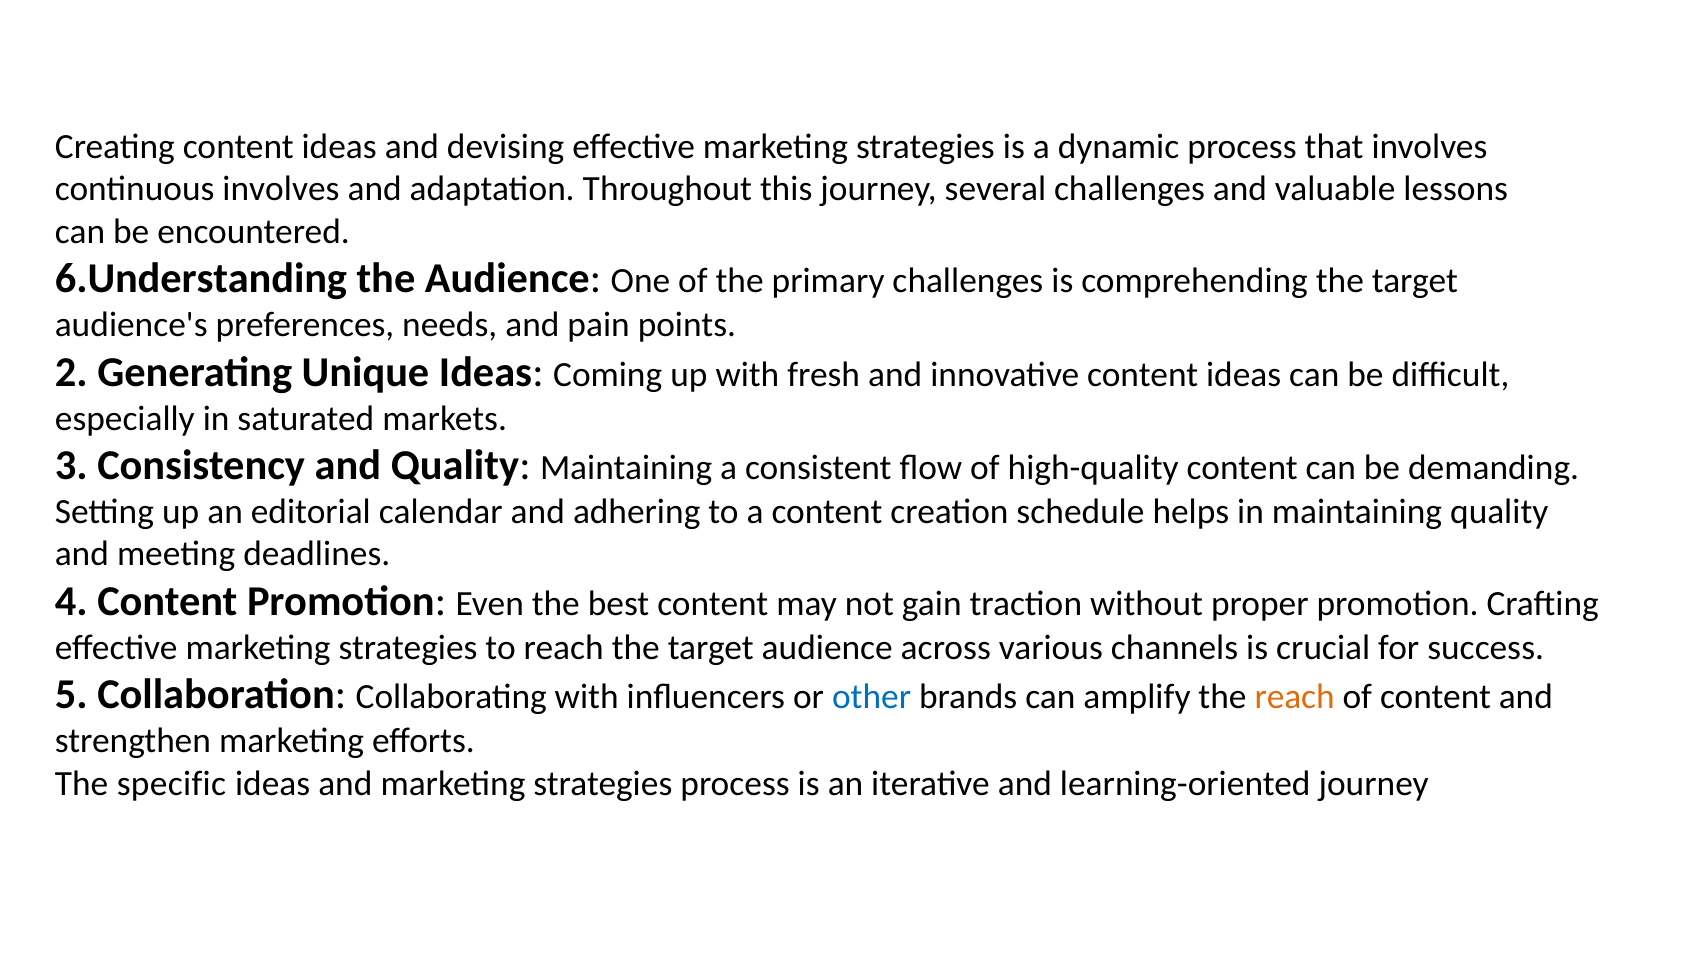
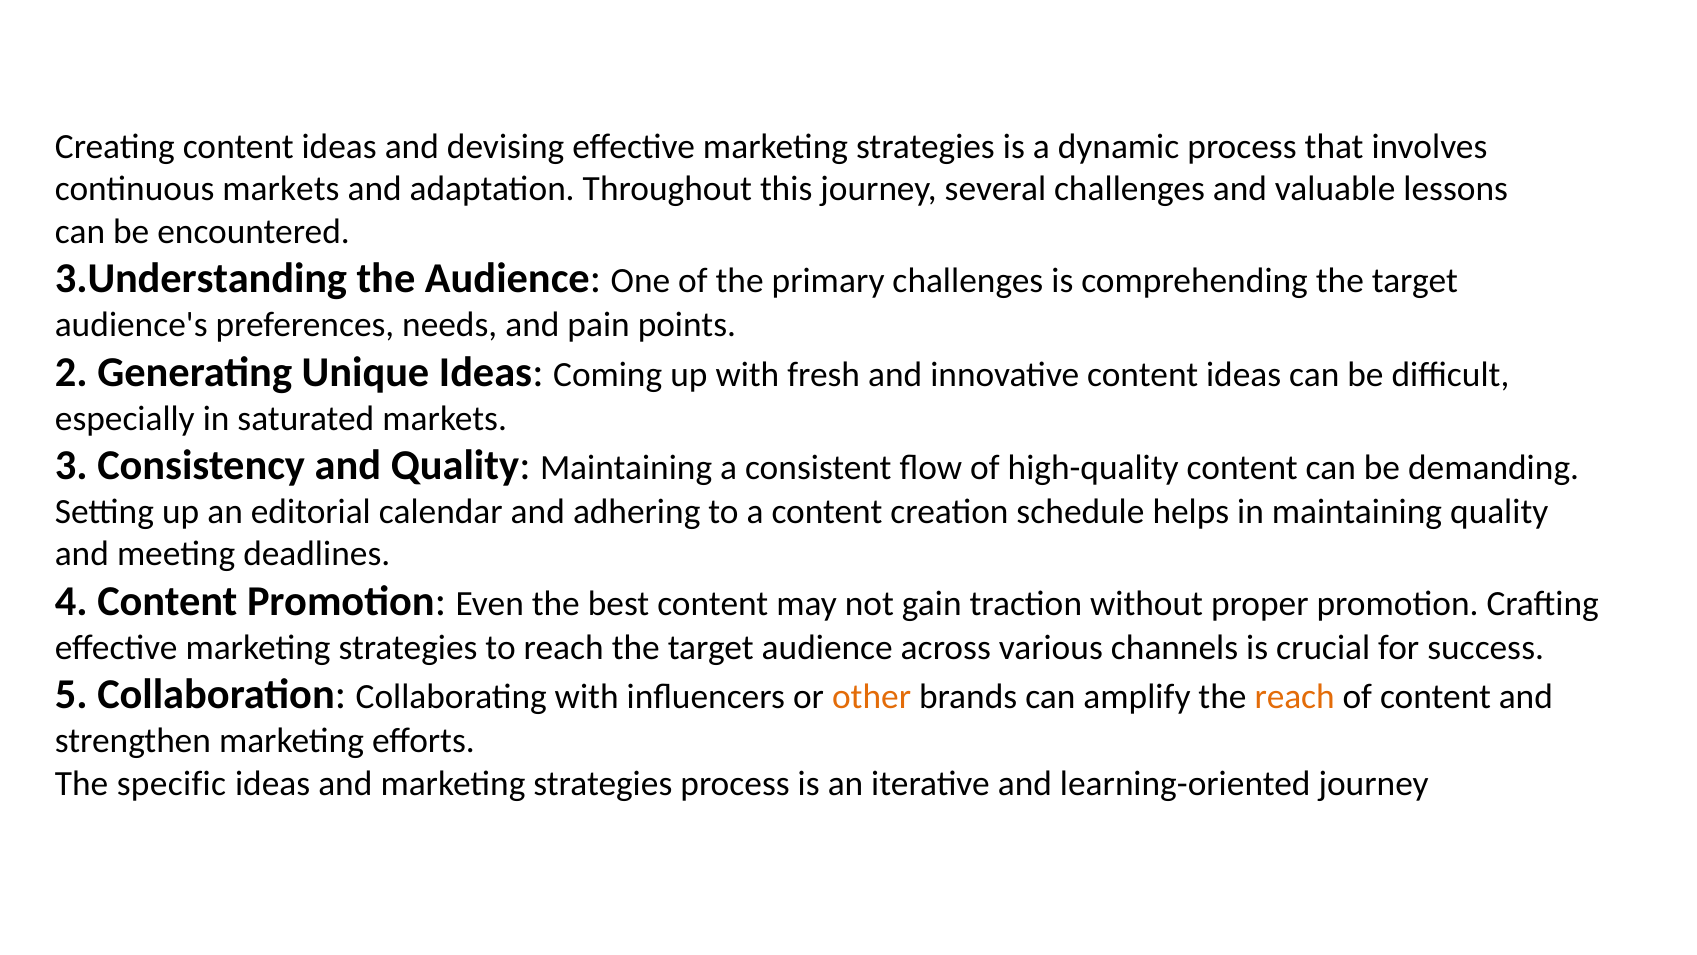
continuous involves: involves -> markets
6.Understanding: 6.Understanding -> 3.Understanding
other colour: blue -> orange
